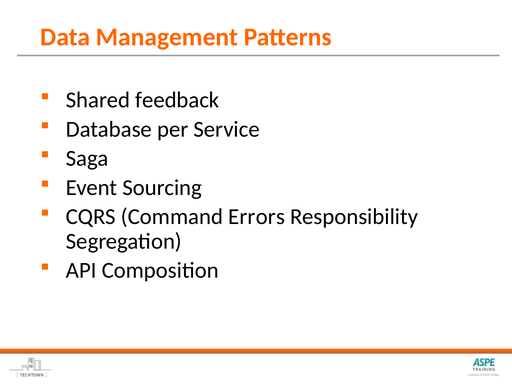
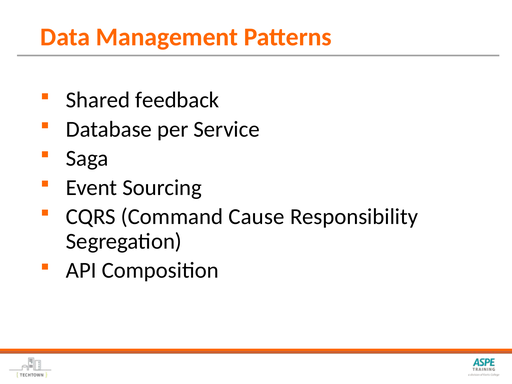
Errors: Errors -> Cause
